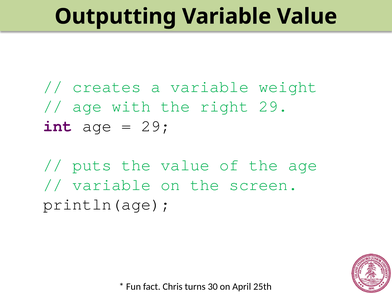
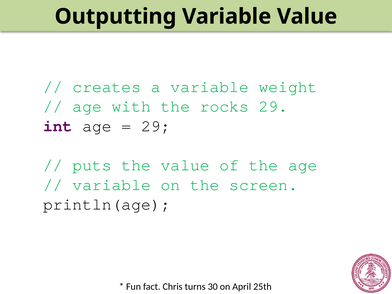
right: right -> rocks
